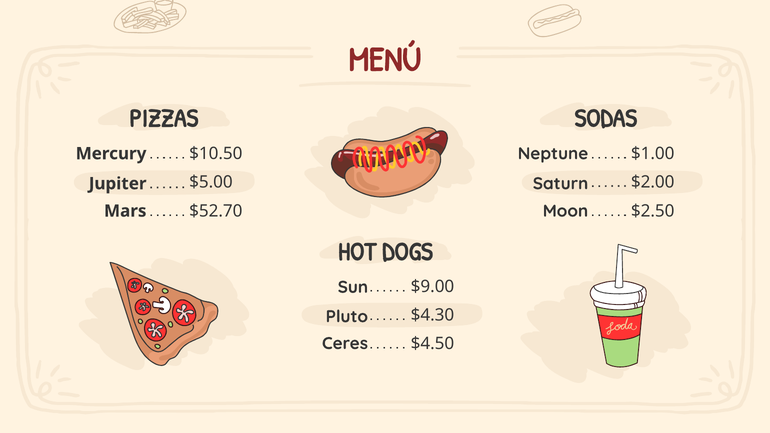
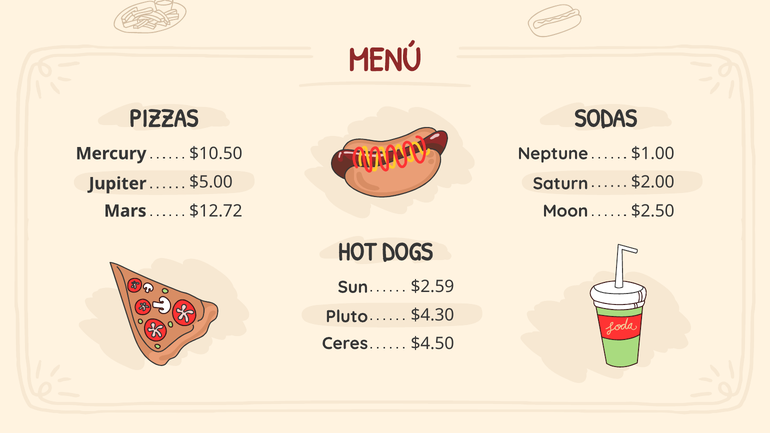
$52.70: $52.70 -> $12.72
$9.00: $9.00 -> $2.59
